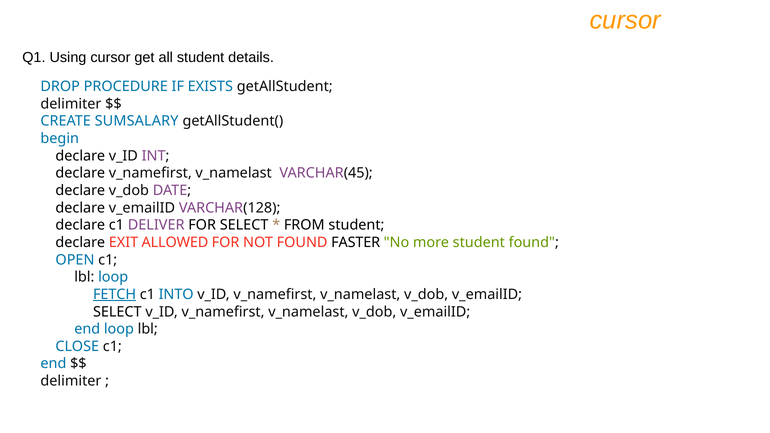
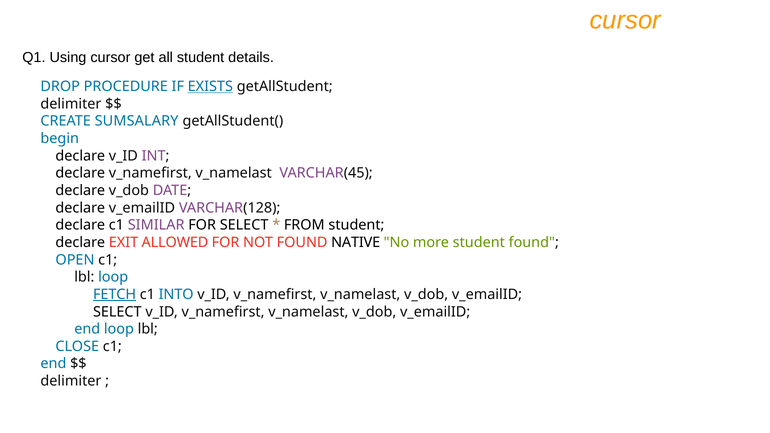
EXISTS underline: none -> present
DELIVER: DELIVER -> SIMILAR
FASTER: FASTER -> NATIVE
